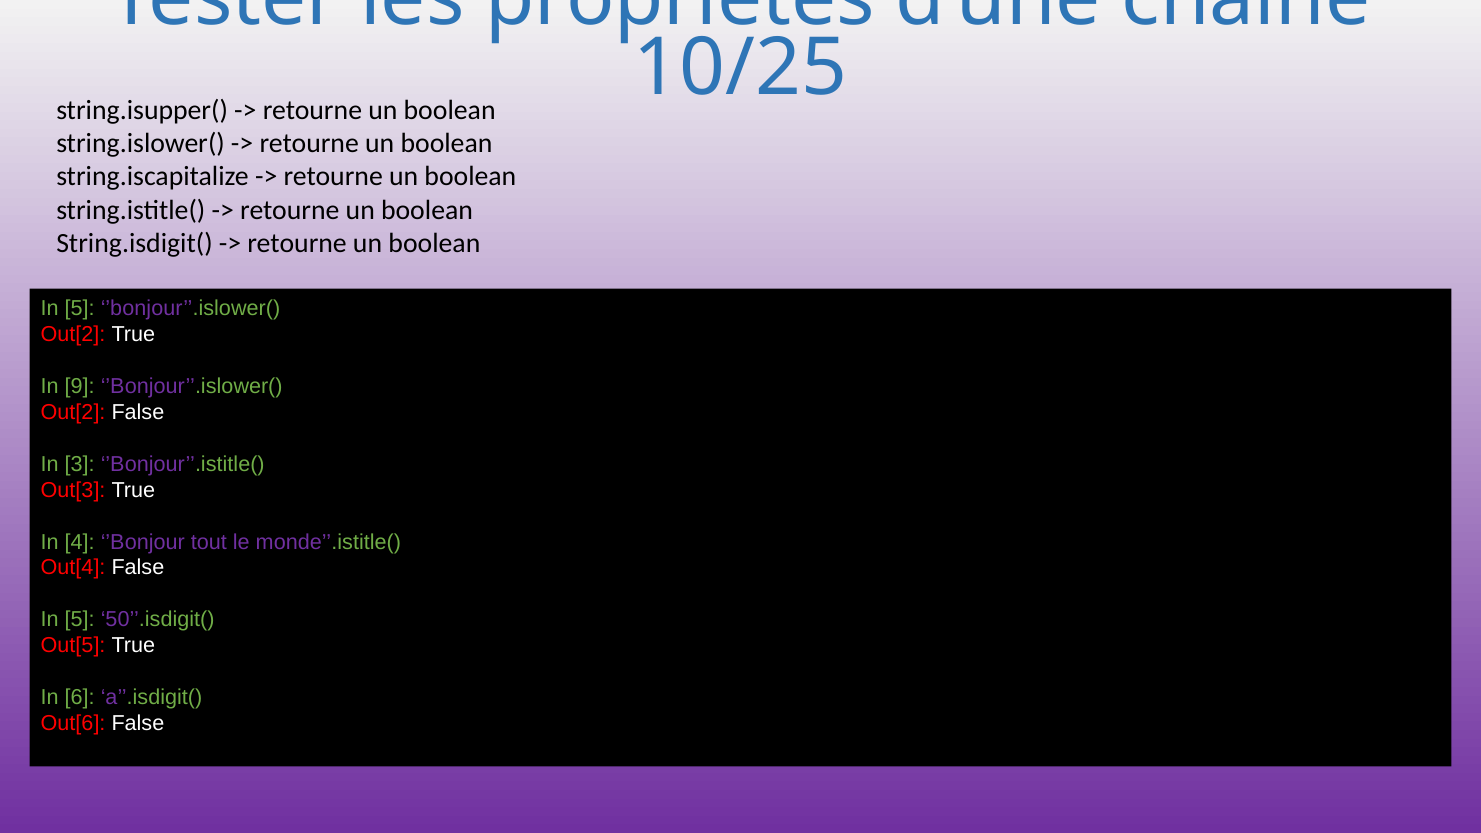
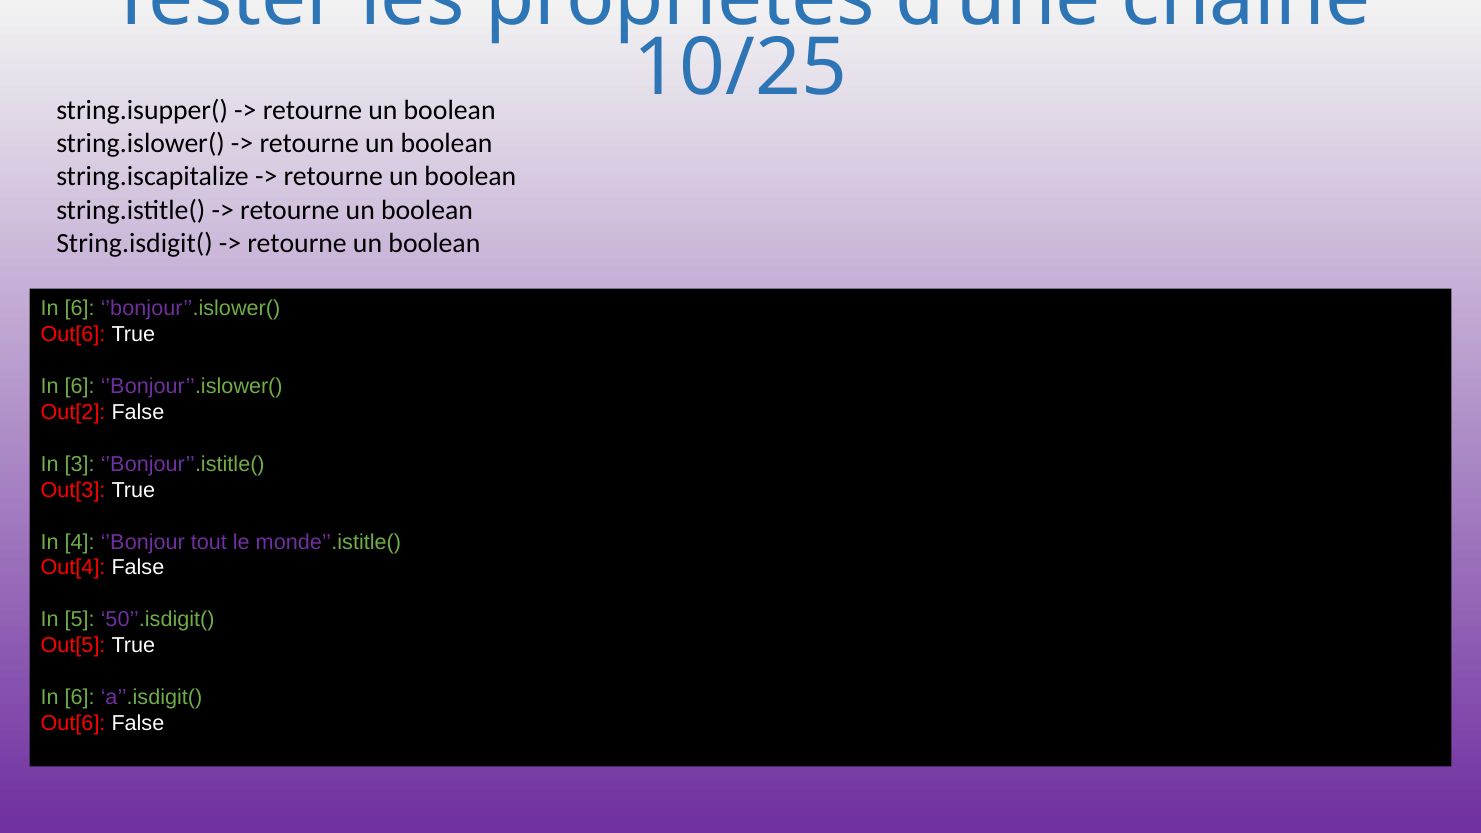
5 at (80, 309): 5 -> 6
Out[2 at (73, 334): Out[2 -> Out[6
9 at (80, 386): 9 -> 6
